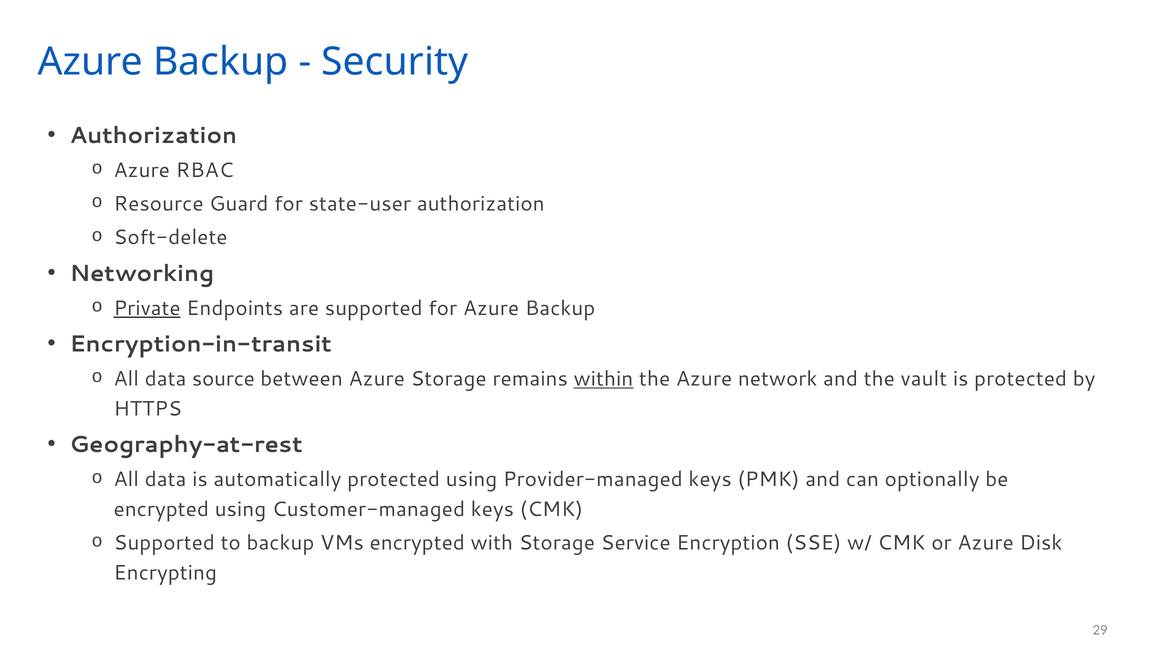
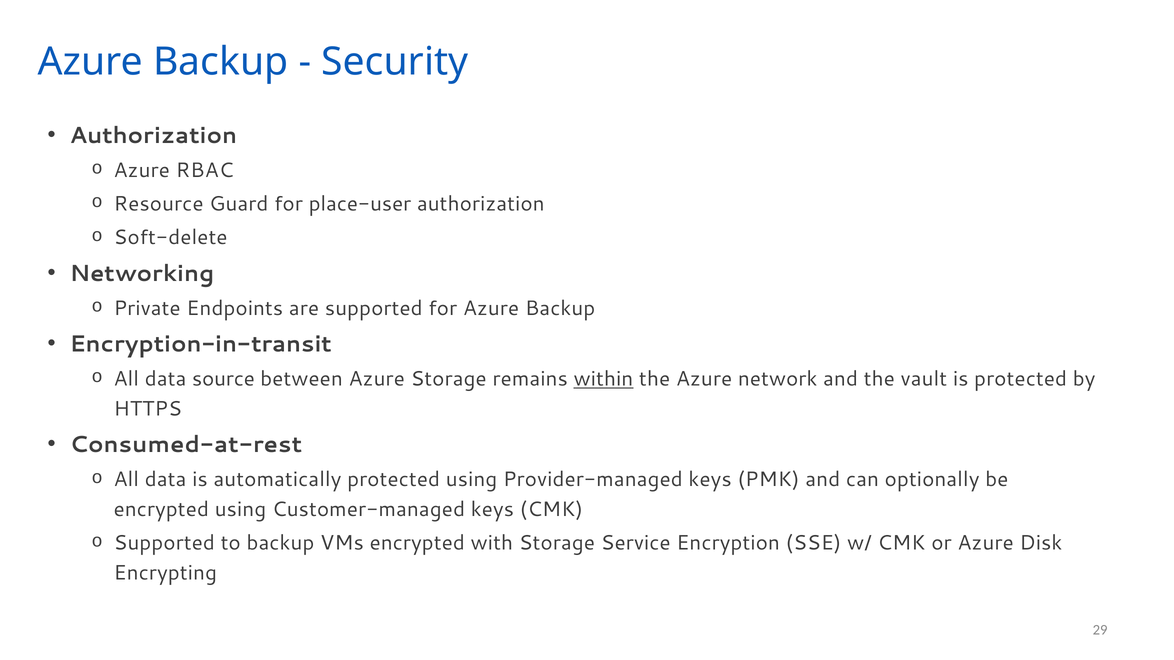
state-user: state-user -> place-user
Private underline: present -> none
Geography-at-rest: Geography-at-rest -> Consumed-at-rest
